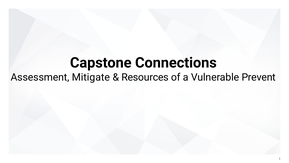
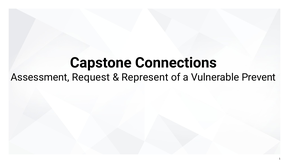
Mitigate: Mitigate -> Request
Resources: Resources -> Represent
